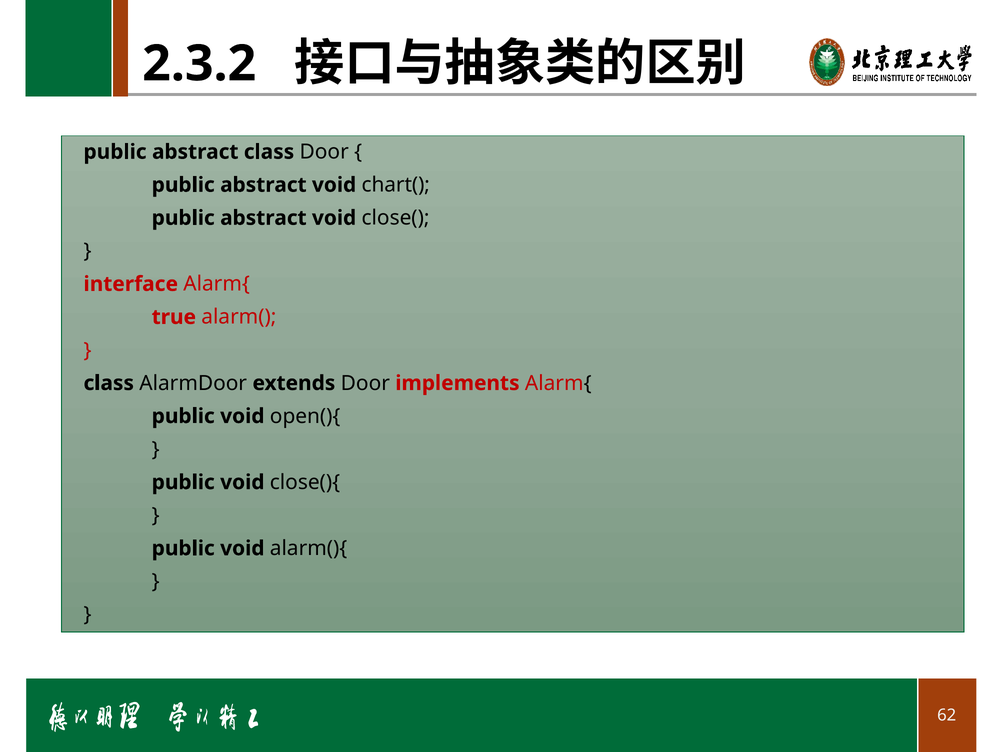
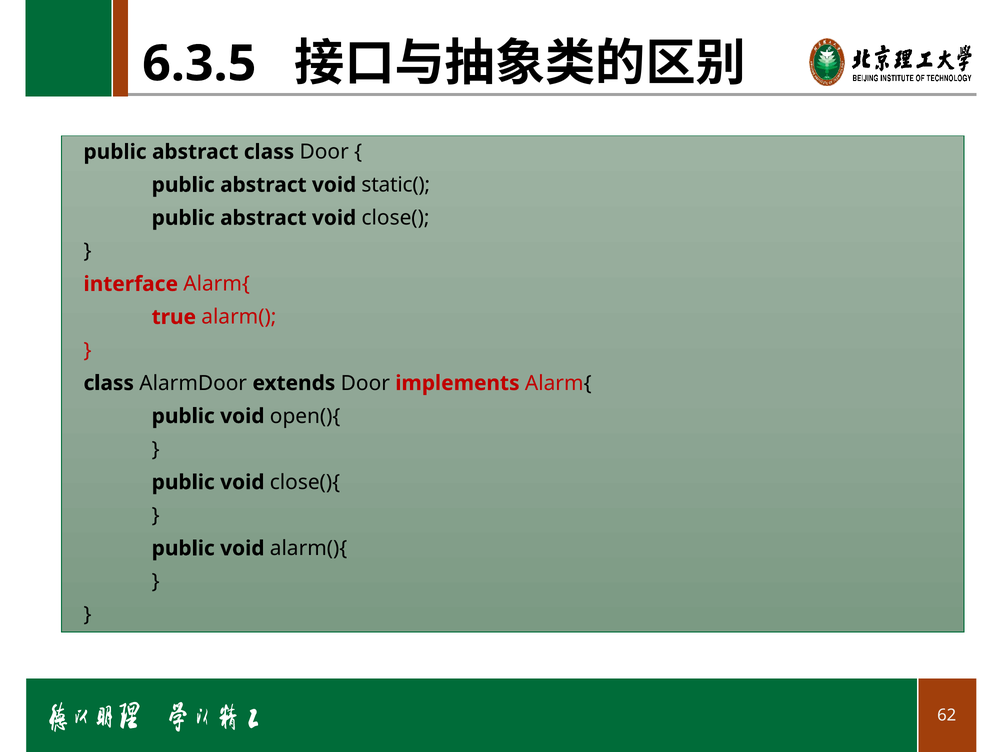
2.3.2: 2.3.2 -> 6.3.5
chart(: chart( -> static(
